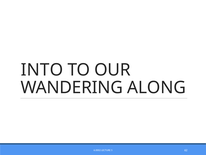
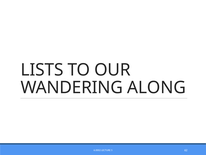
INTO: INTO -> LISTS
